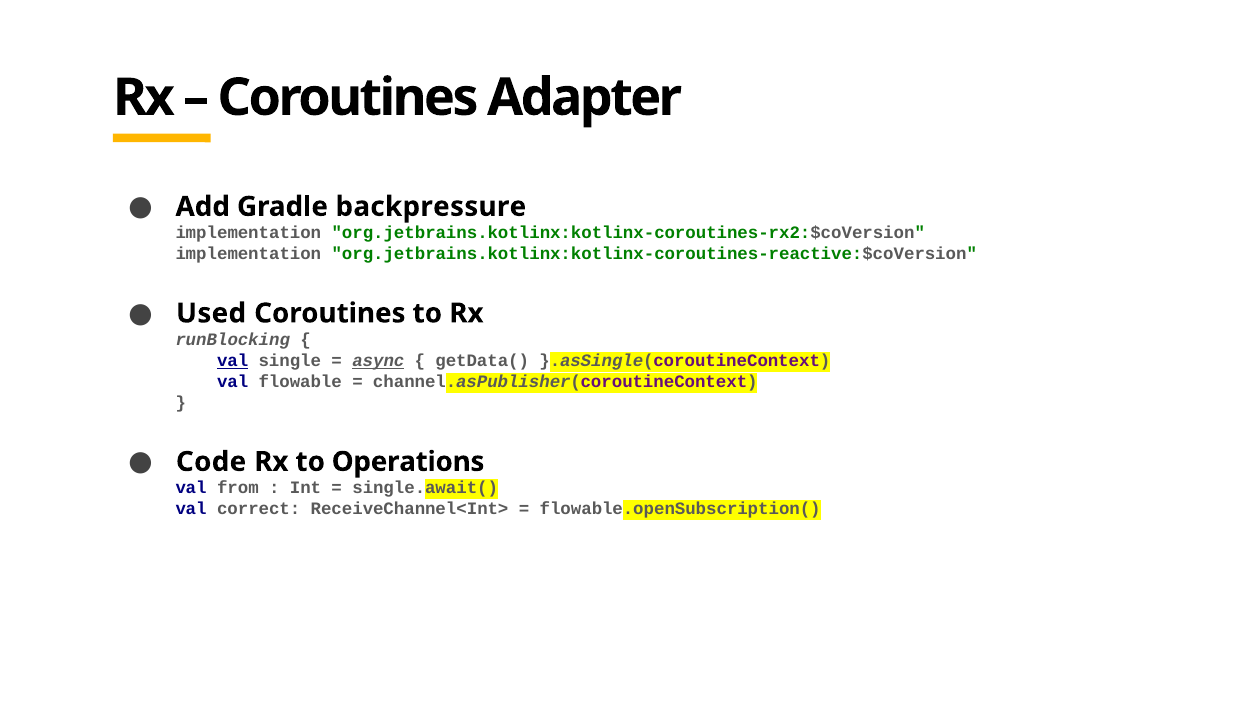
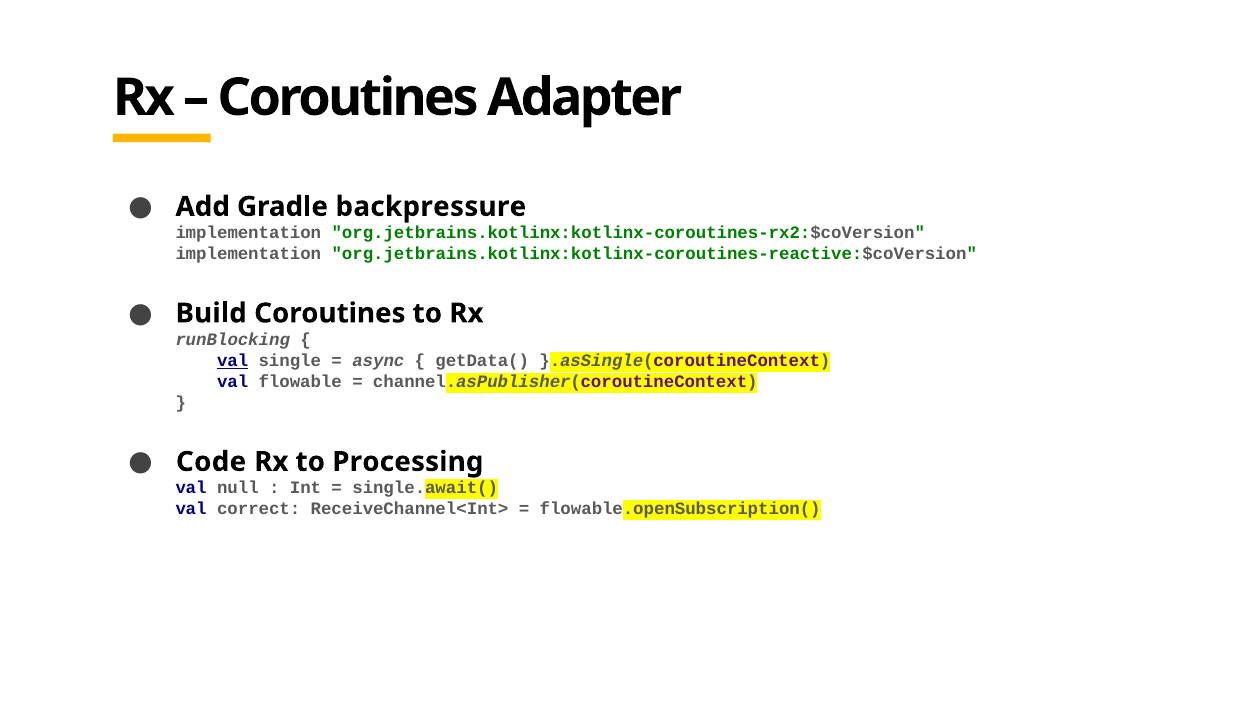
Used: Used -> Build
async underline: present -> none
Operations: Operations -> Processing
from: from -> null
